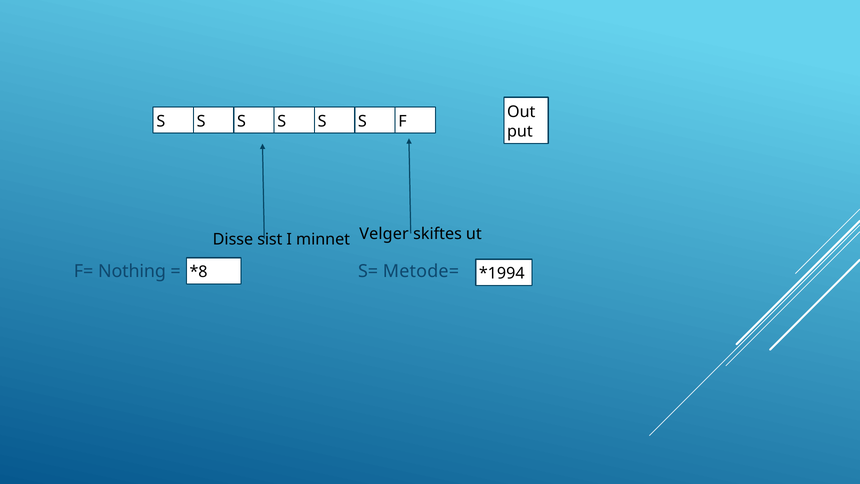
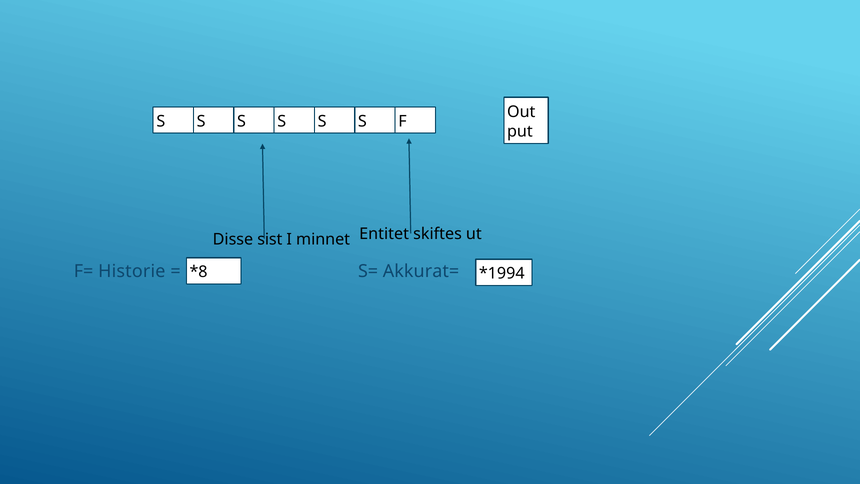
Velger: Velger -> Entitet
Nothing: Nothing -> Historie
Metode=: Metode= -> Akkurat=
